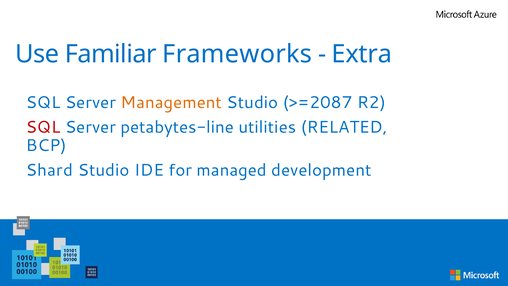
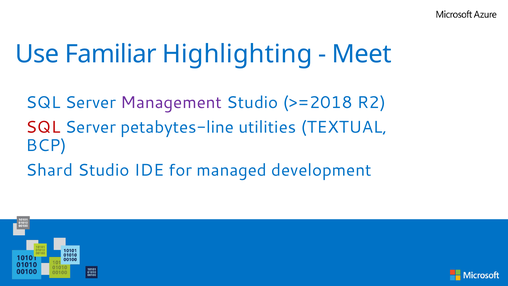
Frameworks: Frameworks -> Highlighting
Extra: Extra -> Meet
Management colour: orange -> purple
>=2087: >=2087 -> >=2018
RELATED: RELATED -> TEXTUAL
